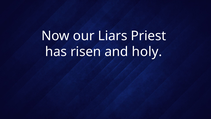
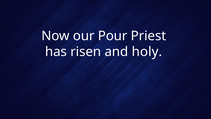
Liars: Liars -> Pour
